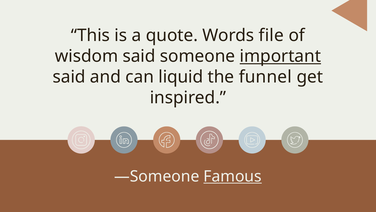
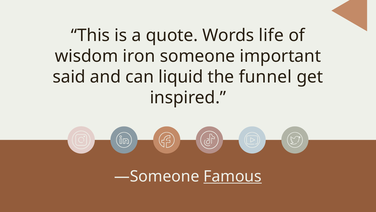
file: file -> life
wisdom said: said -> iron
important underline: present -> none
